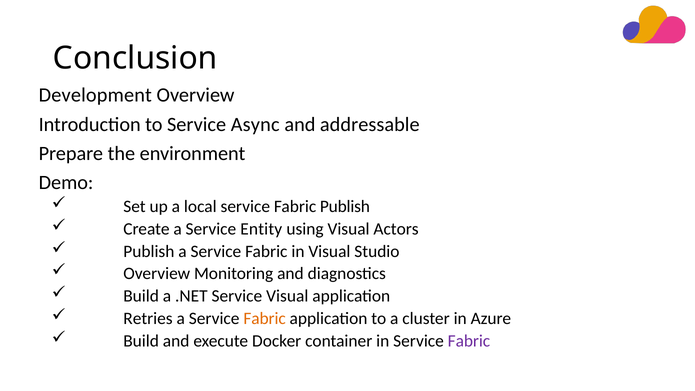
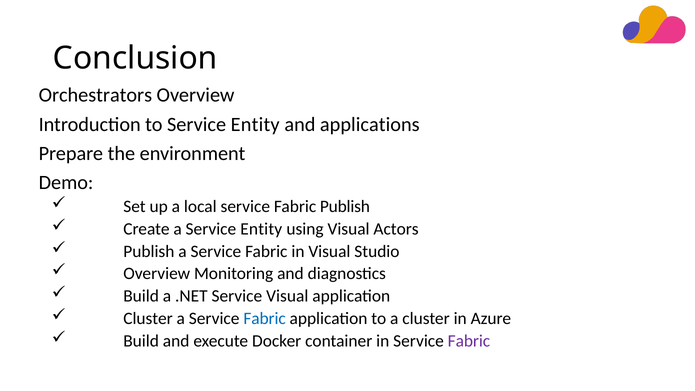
Development: Development -> Orchestrators
to Service Async: Async -> Entity
addressable: addressable -> applications
Retries at (148, 318): Retries -> Cluster
Fabric at (265, 318) colour: orange -> blue
